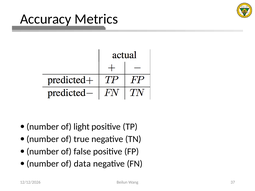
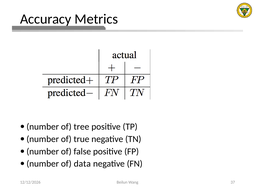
light: light -> tree
